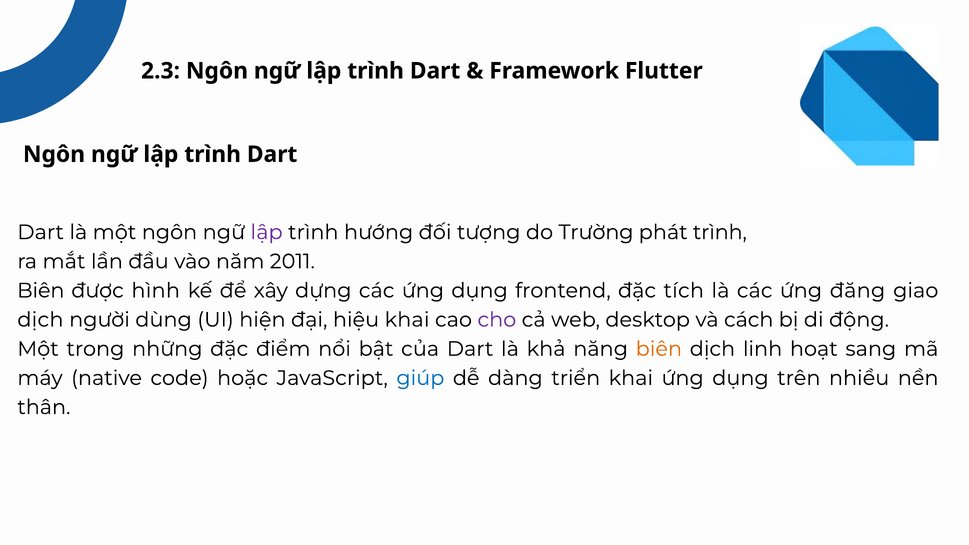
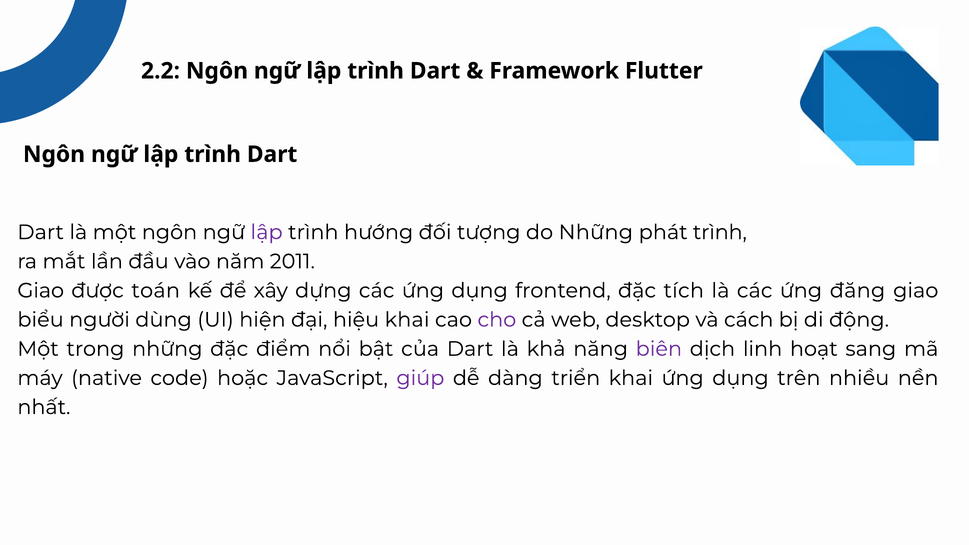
2.3: 2.3 -> 2.2
do Trường: Trường -> Những
Biên at (41, 291): Biên -> Giao
hình: hình -> toán
dịch at (40, 320): dịch -> biểu
biên at (659, 349) colour: orange -> purple
giúp colour: blue -> purple
thân: thân -> nhất
